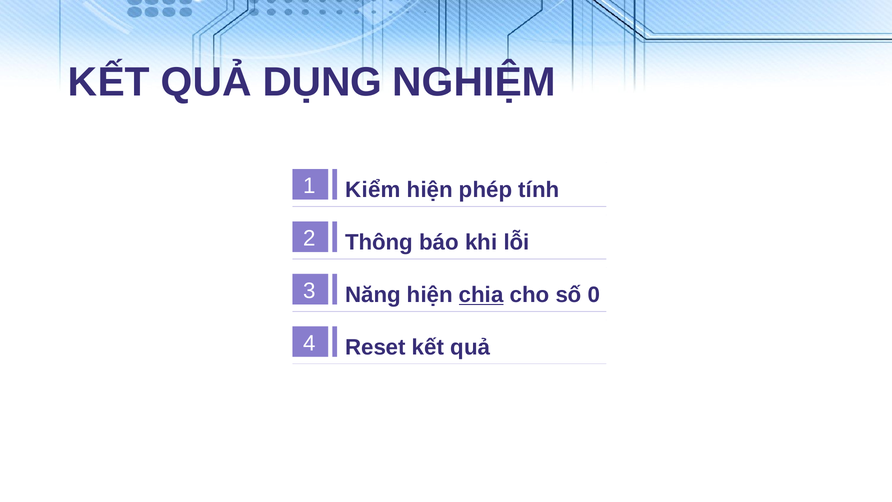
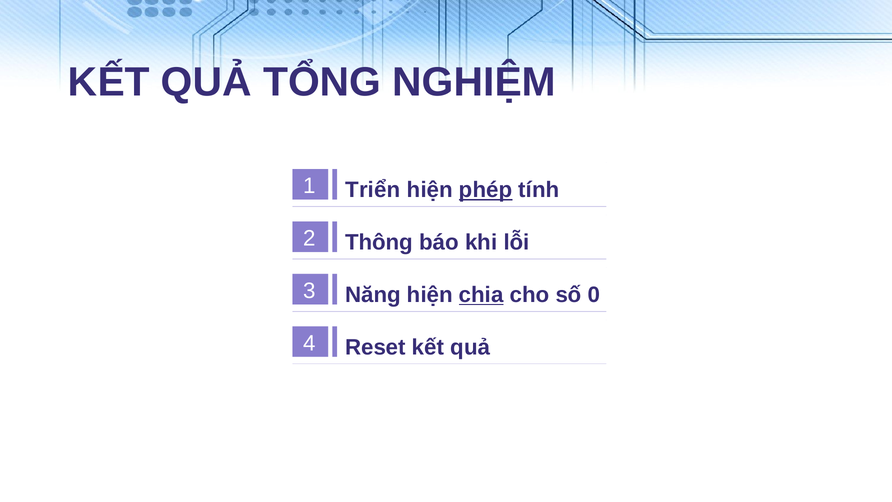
DỤNG: DỤNG -> TỔNG
Kiểm: Kiểm -> Triển
phép underline: none -> present
